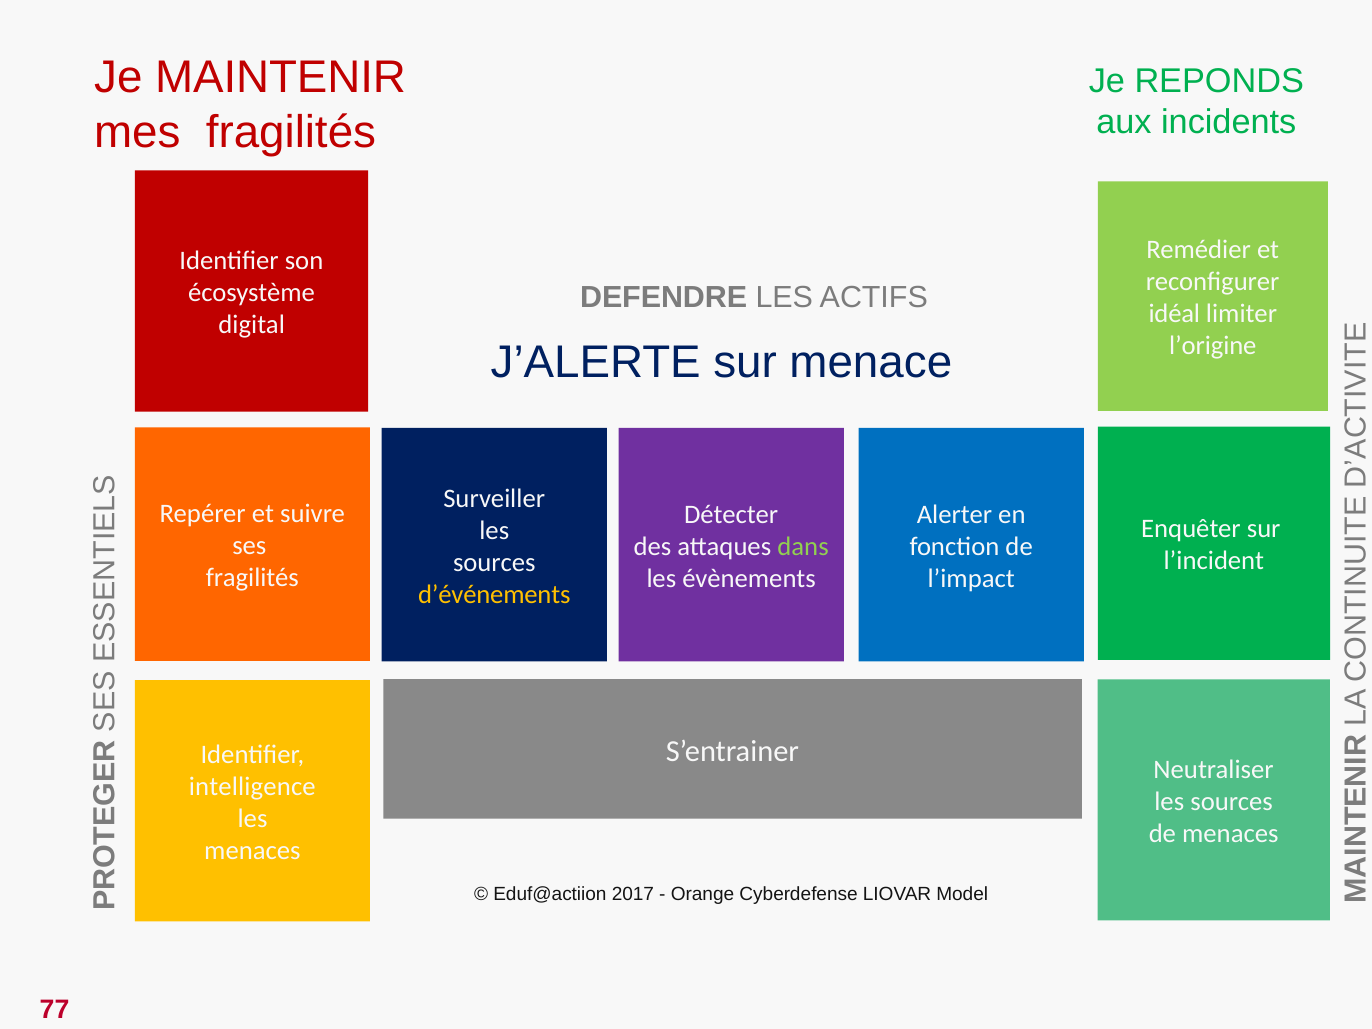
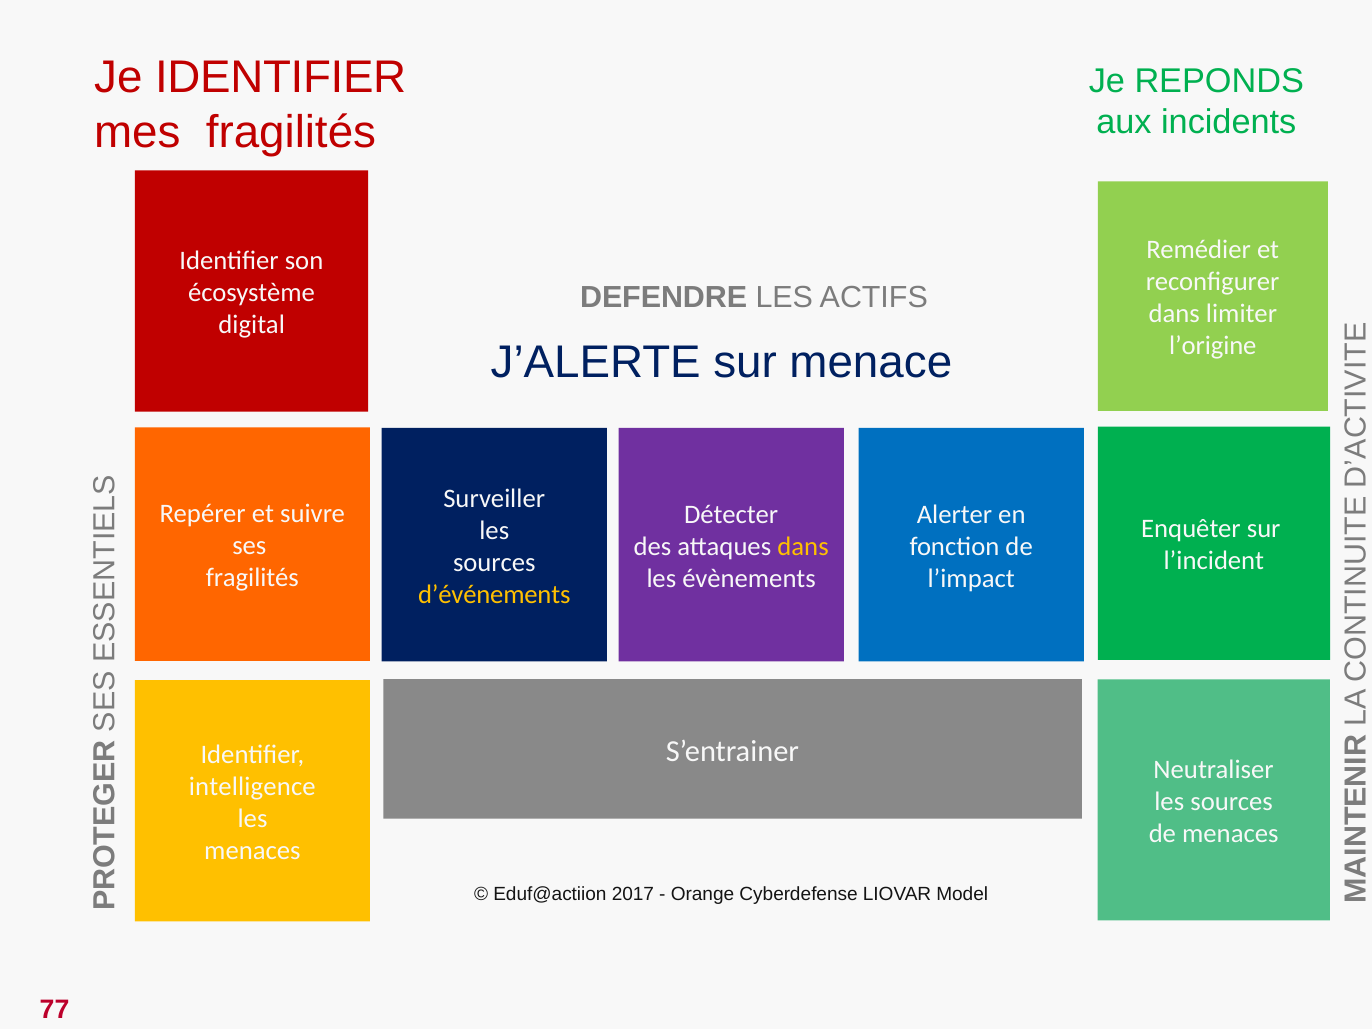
Je MAINTENIR: MAINTENIR -> IDENTIFIER
idéal at (1174, 314): idéal -> dans
dans at (803, 546) colour: light green -> yellow
